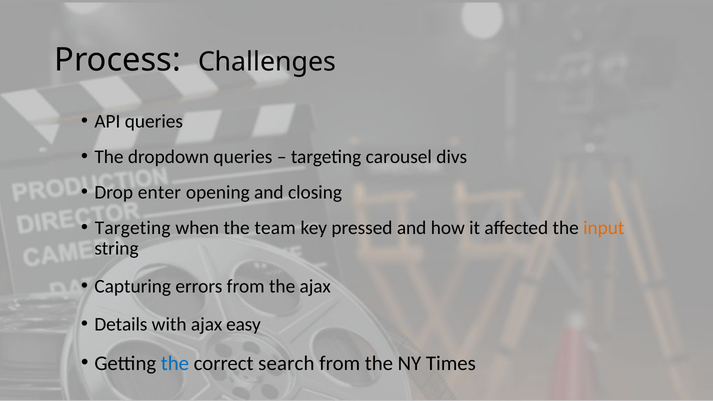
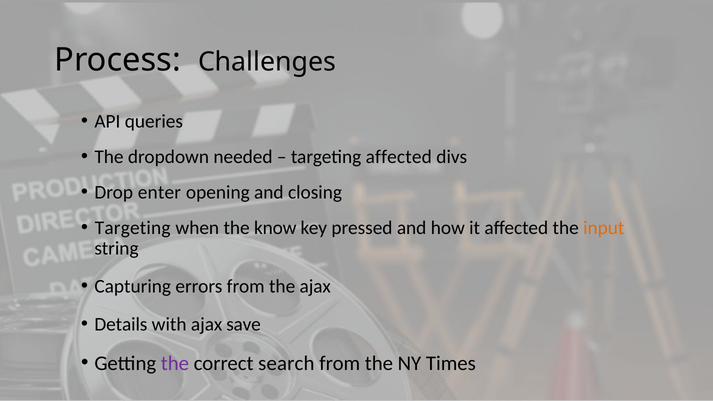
dropdown queries: queries -> needed
targeting carousel: carousel -> affected
team: team -> know
easy: easy -> save
the at (175, 363) colour: blue -> purple
